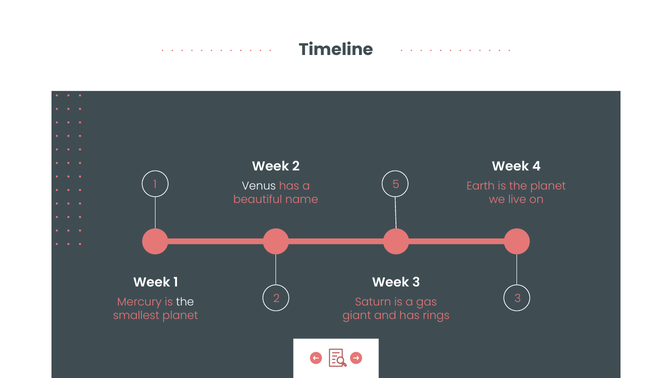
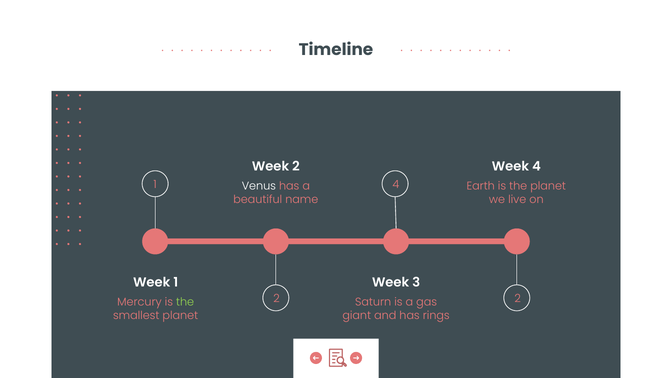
1 5: 5 -> 4
2 3: 3 -> 2
the at (185, 302) colour: white -> light green
